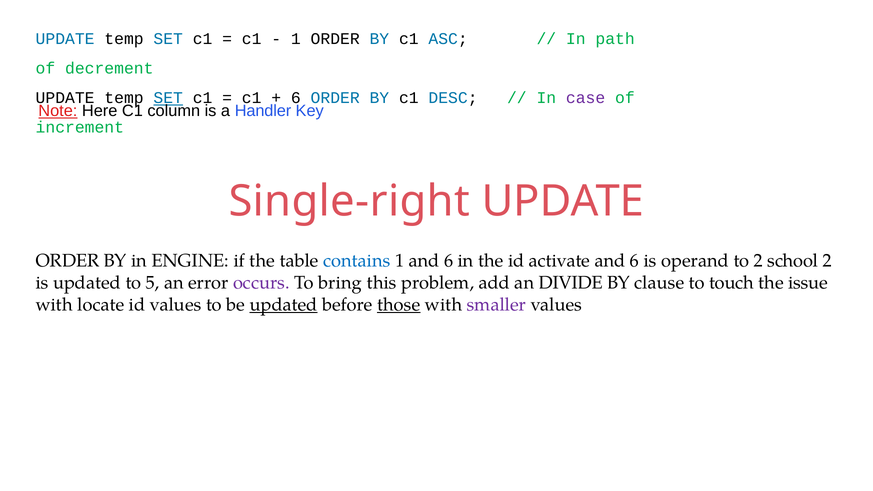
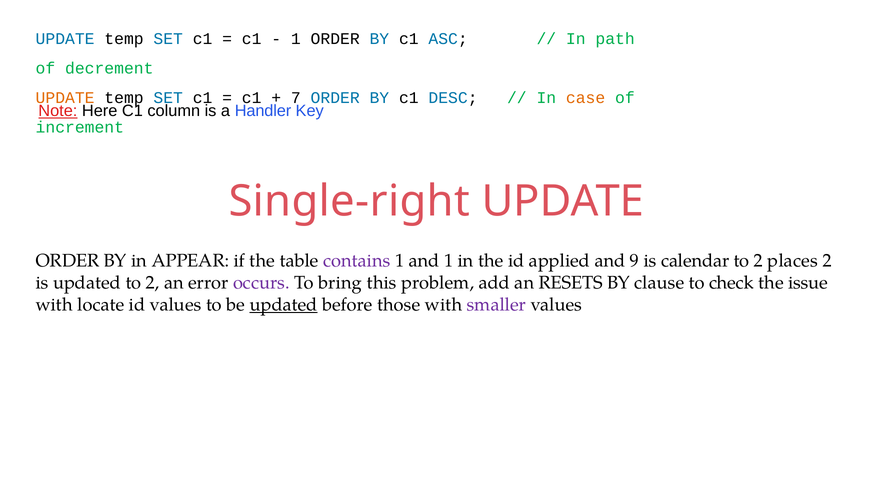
UPDATE at (65, 98) colour: black -> orange
SET at (168, 98) underline: present -> none
6 at (296, 98): 6 -> 7
case colour: purple -> orange
ENGINE: ENGINE -> APPEAR
contains colour: blue -> purple
1 and 6: 6 -> 1
activate: activate -> applied
6 at (634, 261): 6 -> 9
operand: operand -> calendar
school: school -> places
updated to 5: 5 -> 2
DIVIDE: DIVIDE -> RESETS
touch: touch -> check
those underline: present -> none
